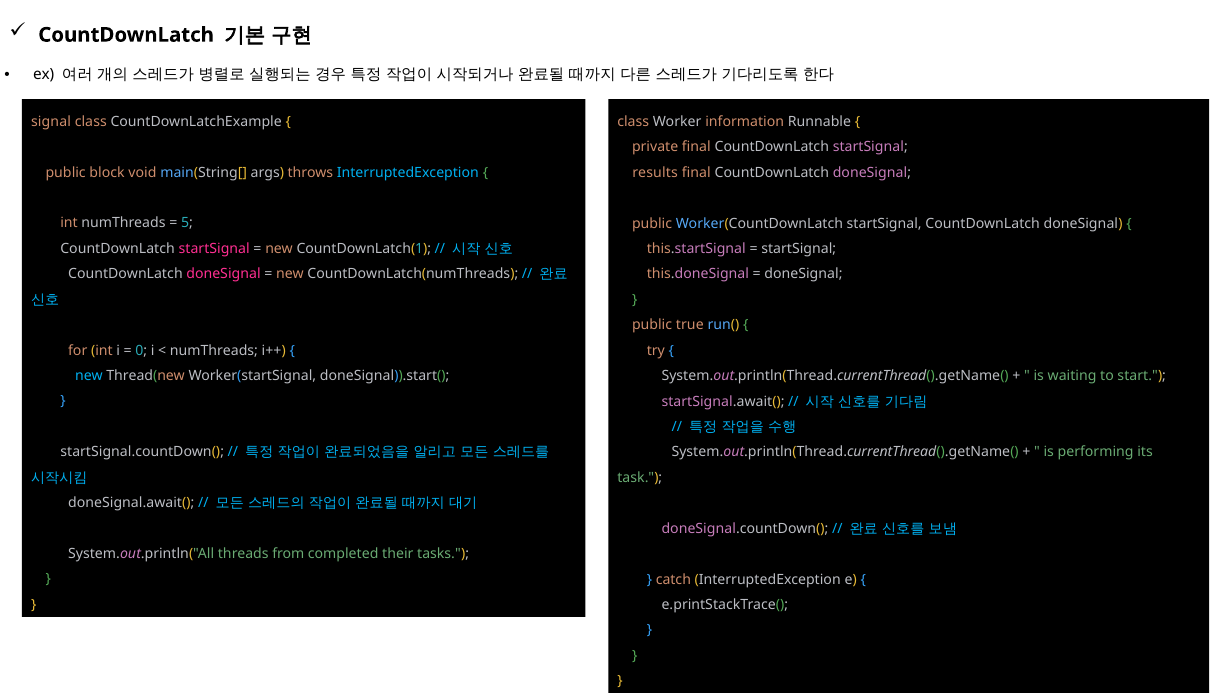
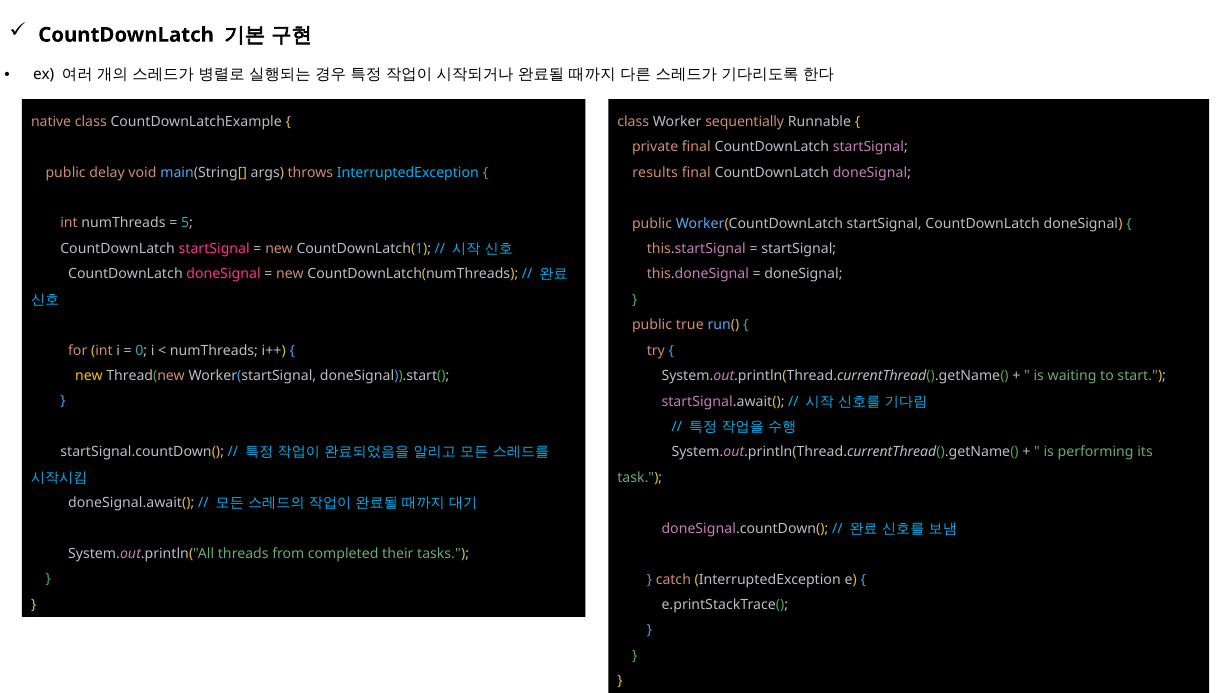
signal: signal -> native
information: information -> sequentially
block: block -> delay
new at (89, 376) colour: light blue -> yellow
